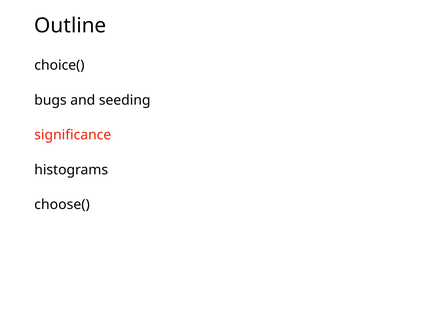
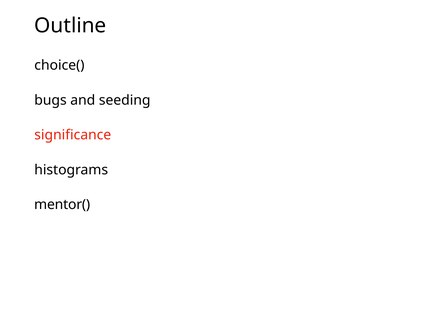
choose(: choose( -> mentor(
